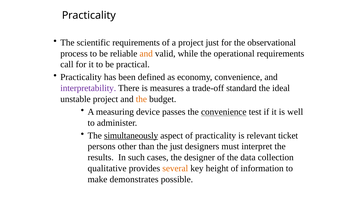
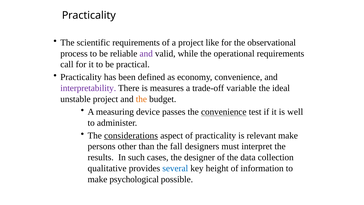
project just: just -> like
and at (146, 53) colour: orange -> purple
standard: standard -> variable
simultaneously: simultaneously -> considerations
relevant ticket: ticket -> make
the just: just -> fall
several colour: orange -> blue
demonstrates: demonstrates -> psychological
